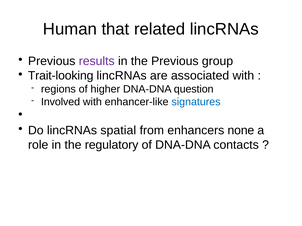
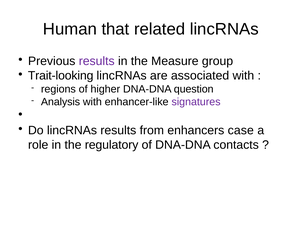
the Previous: Previous -> Measure
Involved: Involved -> Analysis
signatures colour: blue -> purple
lincRNAs spatial: spatial -> results
none: none -> case
